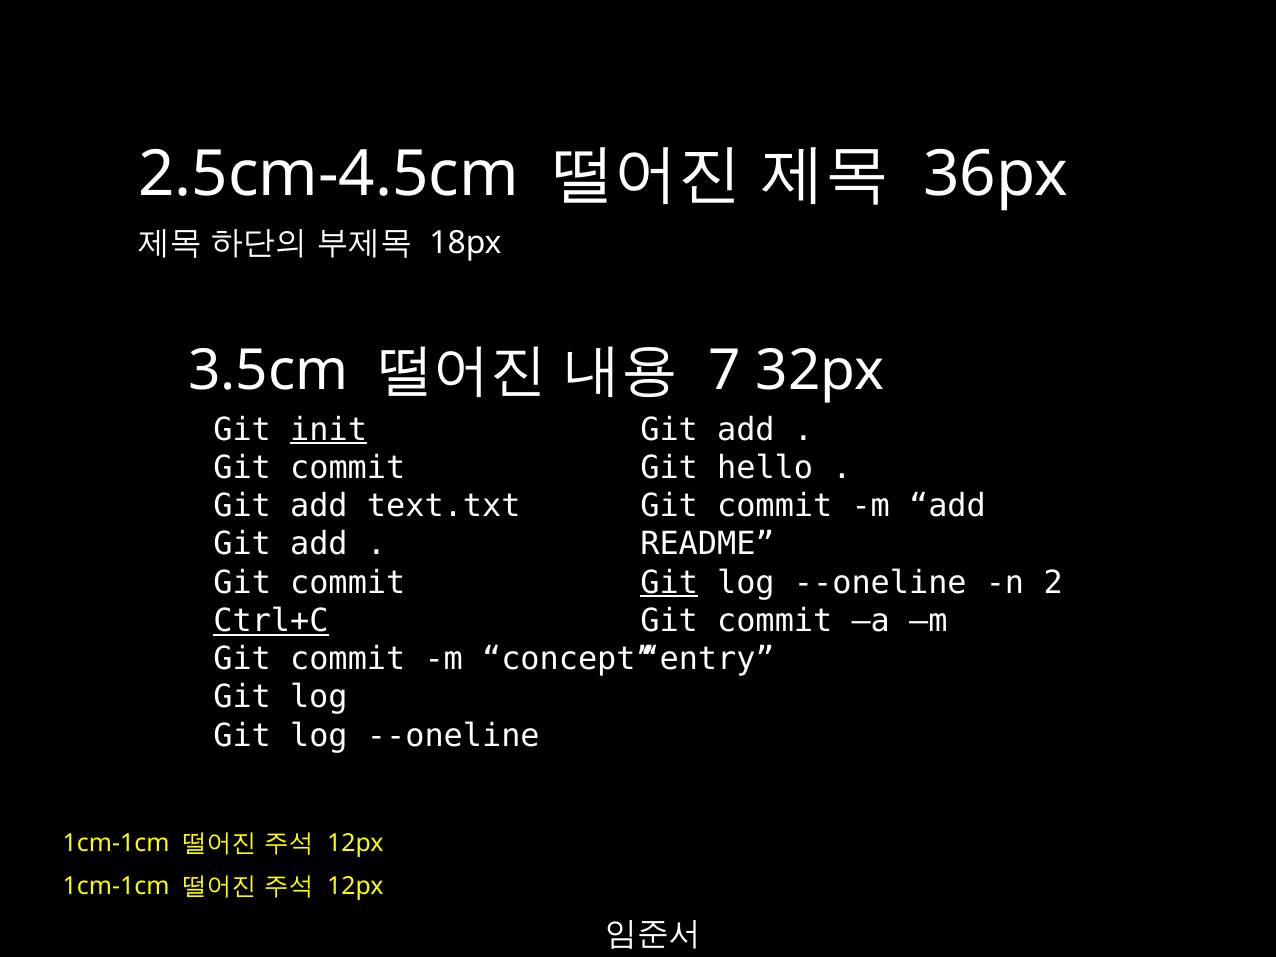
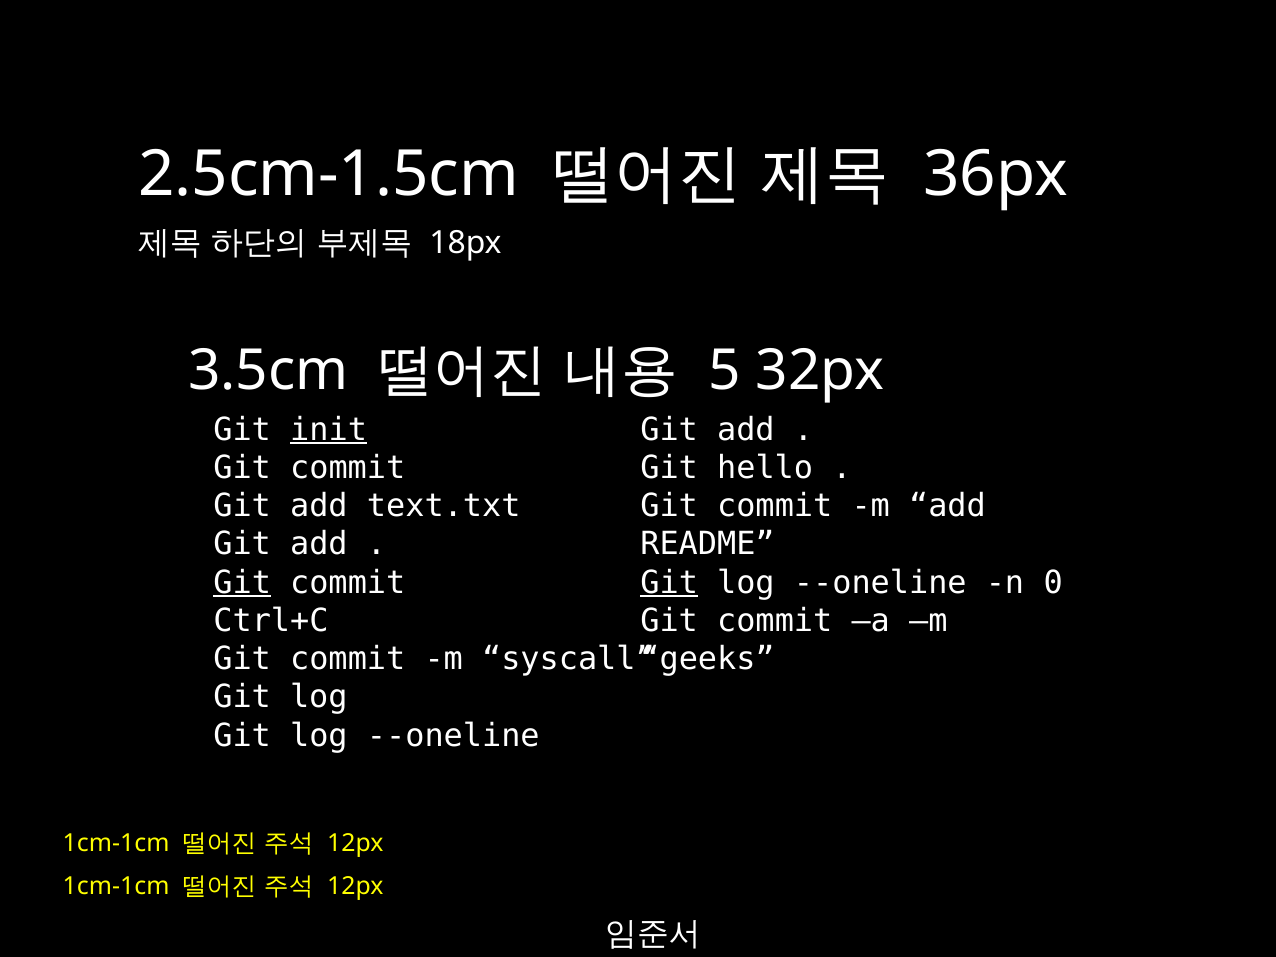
2.5cm-4.5cm: 2.5cm-4.5cm -> 2.5cm-1.5cm
7: 7 -> 5
Git at (242, 583) underline: none -> present
2: 2 -> 0
Ctrl+C underline: present -> none
concept: concept -> syscall
entry: entry -> geeks
